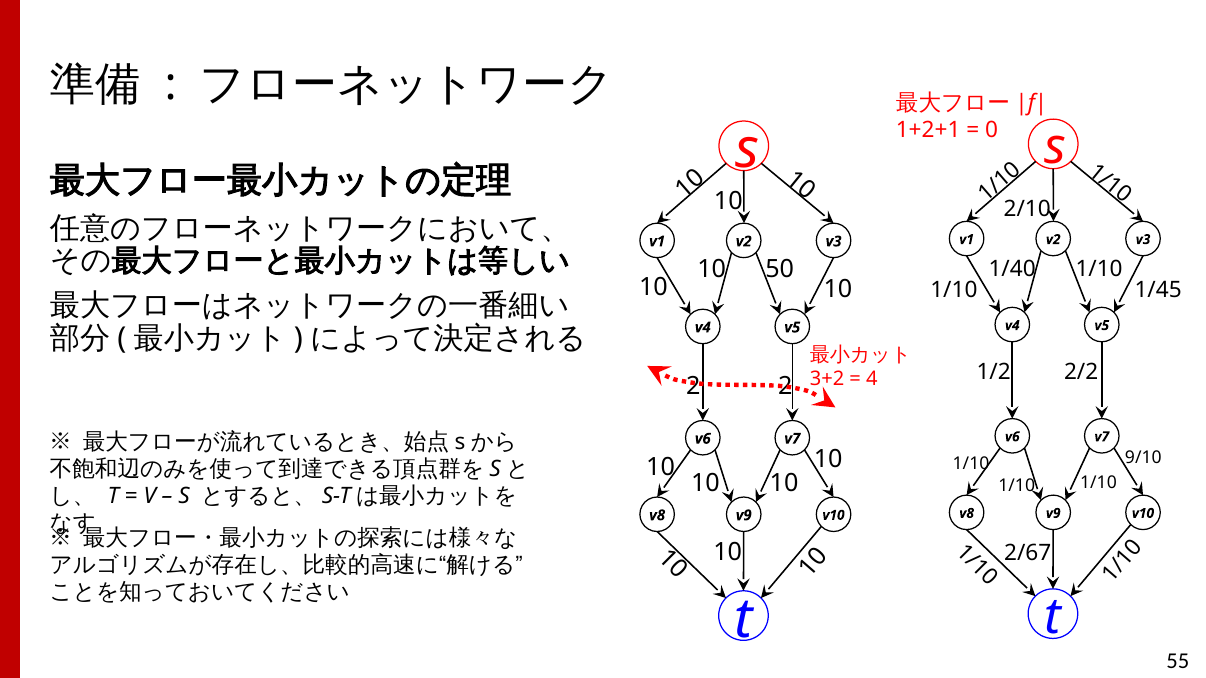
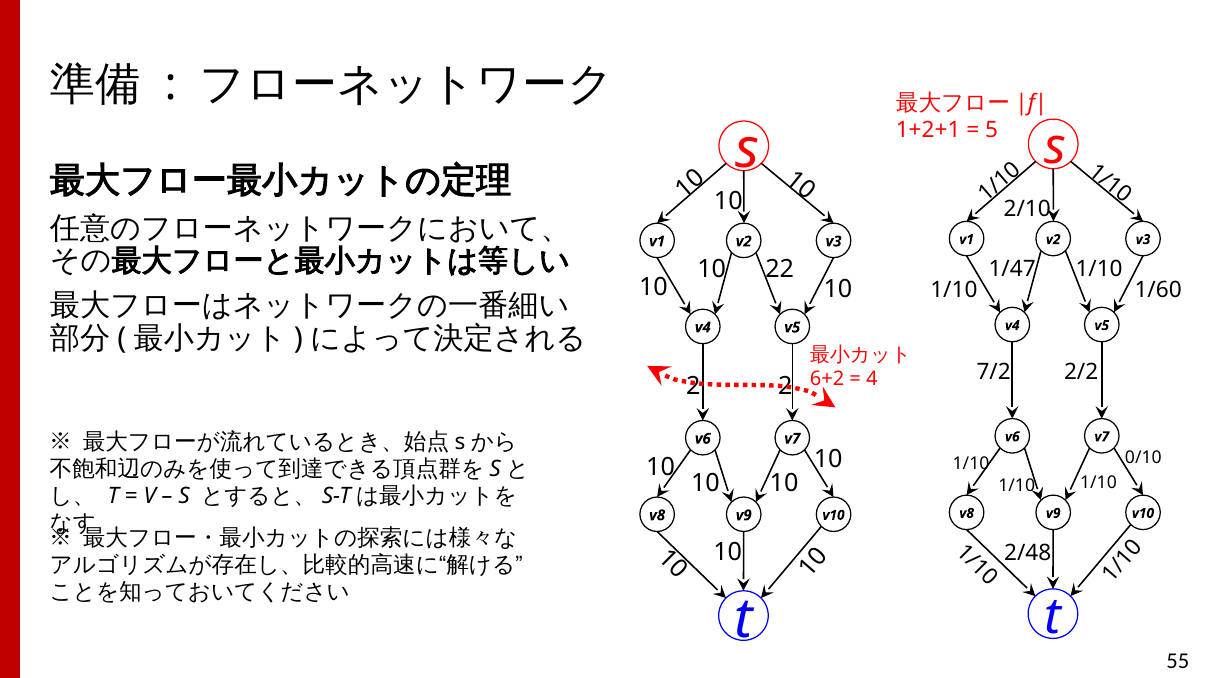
0 at (992, 130): 0 -> 5
1/40: 1/40 -> 1/47
50: 50 -> 22
1/45: 1/45 -> 1/60
1/2: 1/2 -> 7/2
3+2: 3+2 -> 6+2
9/10: 9/10 -> 0/10
2/67: 2/67 -> 2/48
